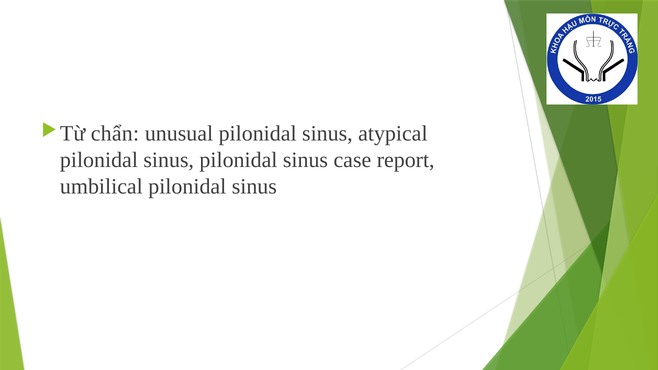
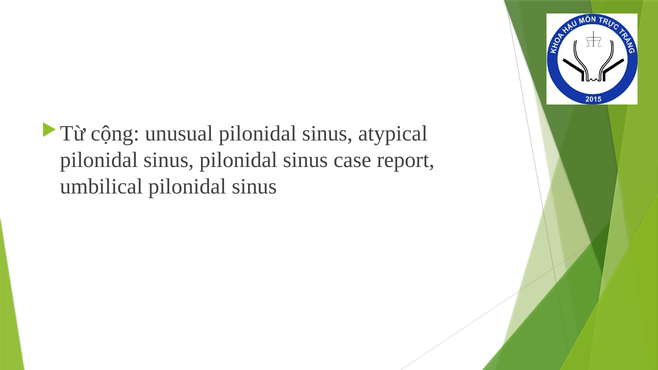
chẩn: chẩn -> cộng
